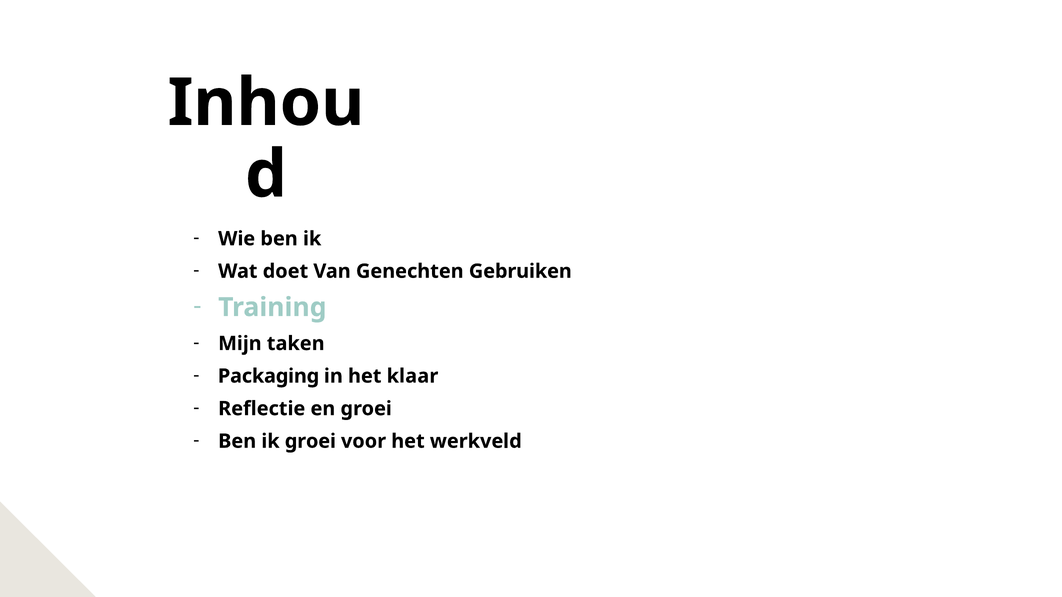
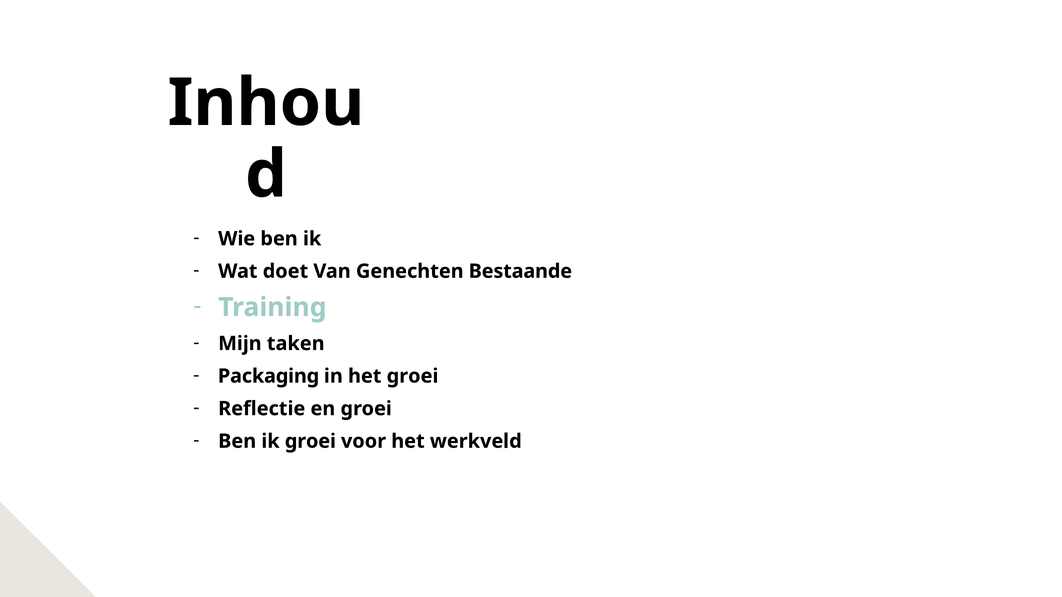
Gebruiken: Gebruiken -> Bestaande
het klaar: klaar -> groei
